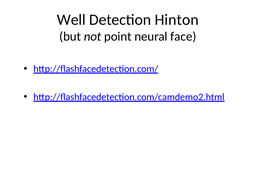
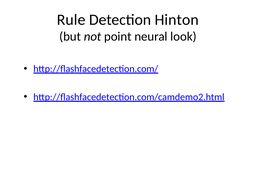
Well: Well -> Rule
face: face -> look
